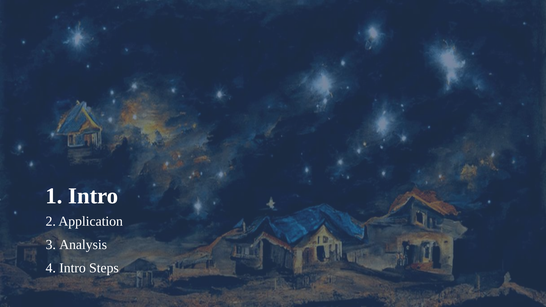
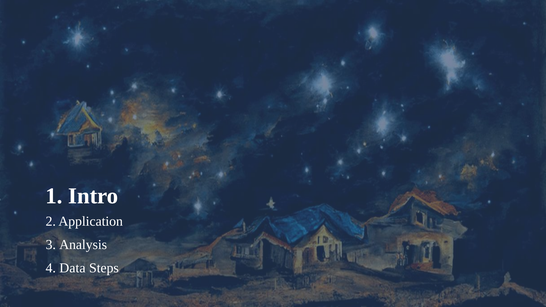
4 Intro: Intro -> Data
